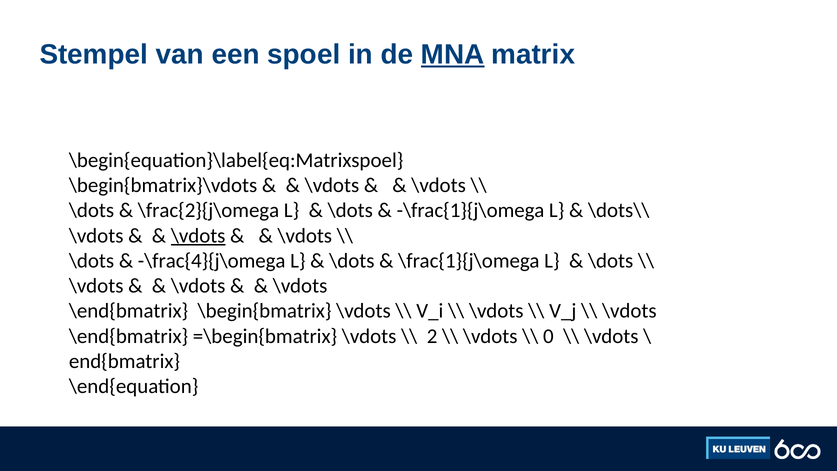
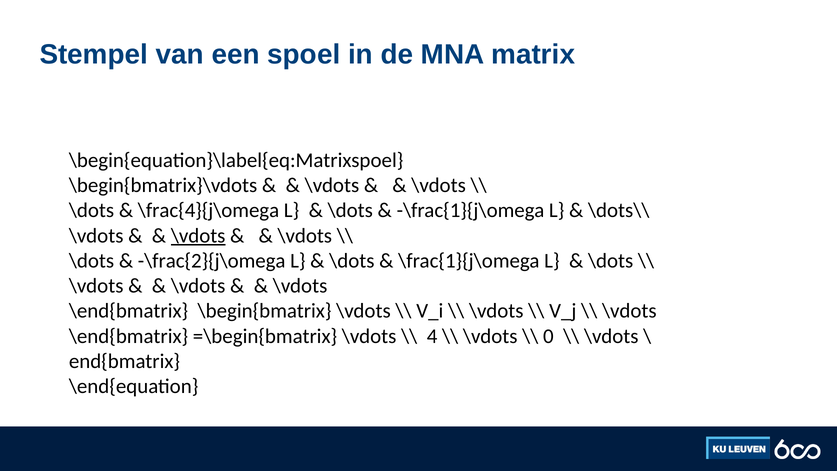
MNA underline: present -> none
\frac{2}{j\omega: \frac{2}{j\omega -> \frac{4}{j\omega
-\frac{4}{j\omega: -\frac{4}{j\omega -> -\frac{2}{j\omega
2: 2 -> 4
